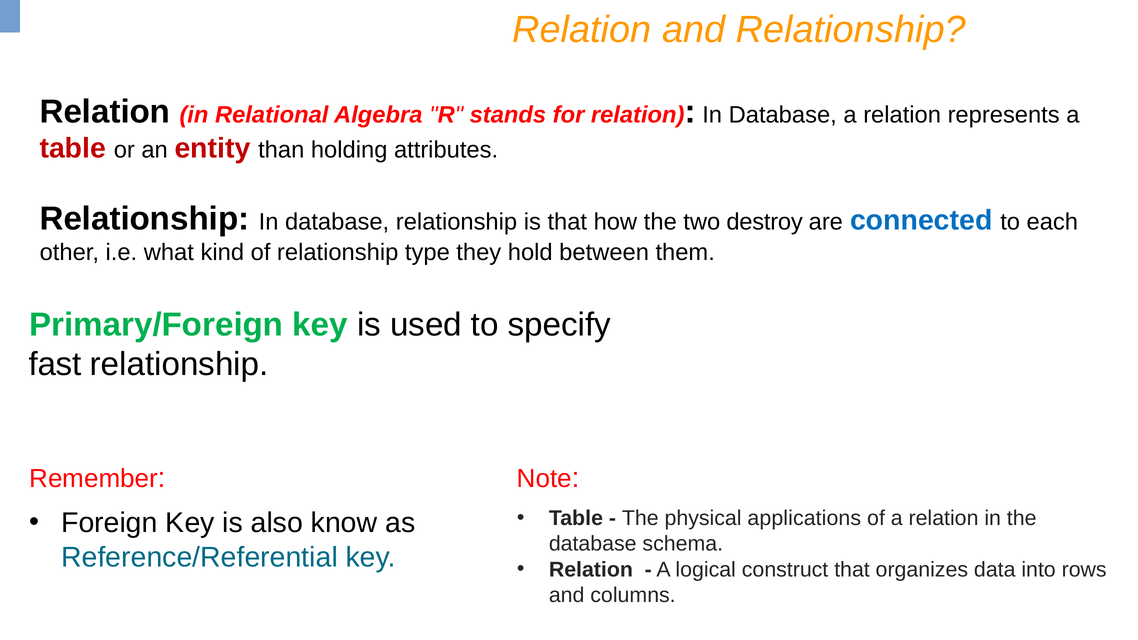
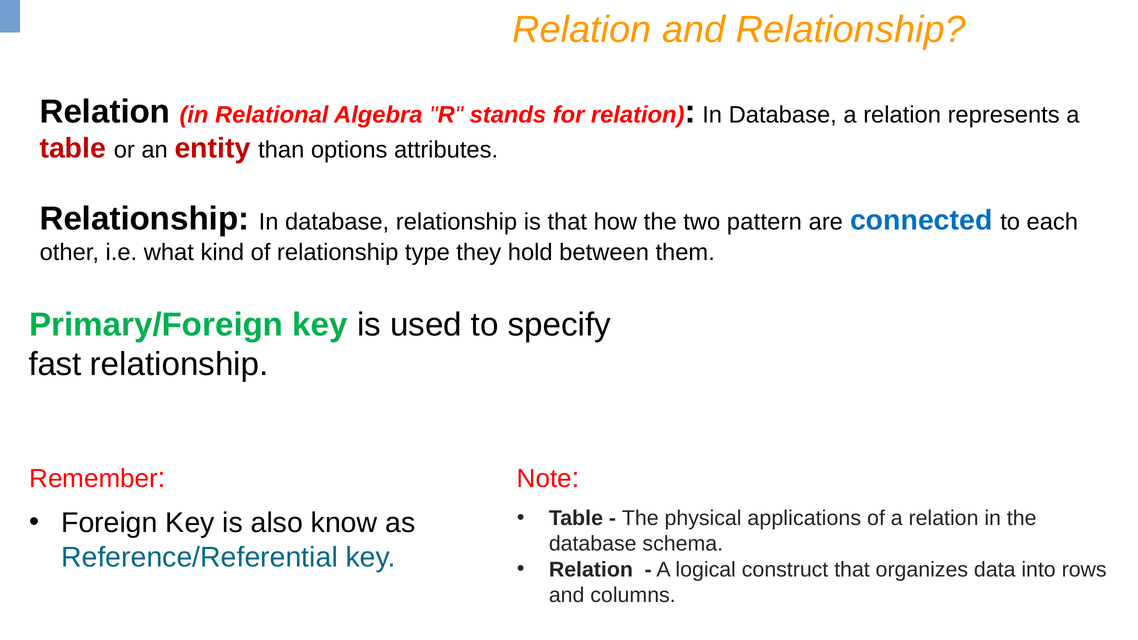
holding: holding -> options
destroy: destroy -> pattern
